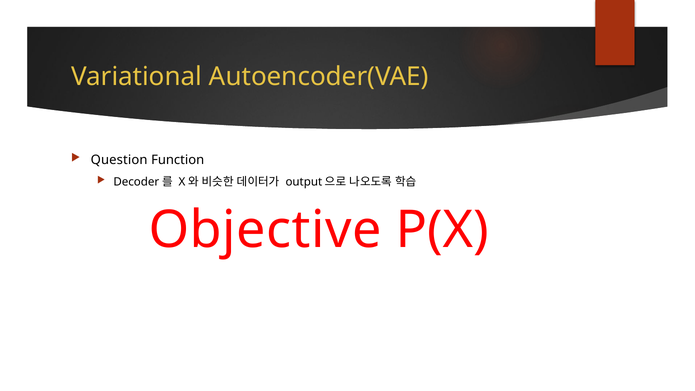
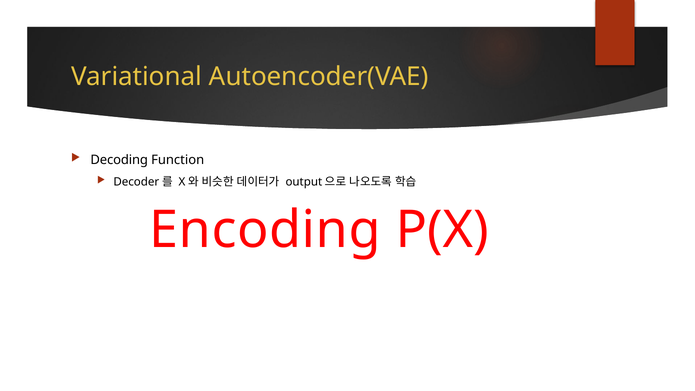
Question: Question -> Decoding
Objective: Objective -> Encoding
